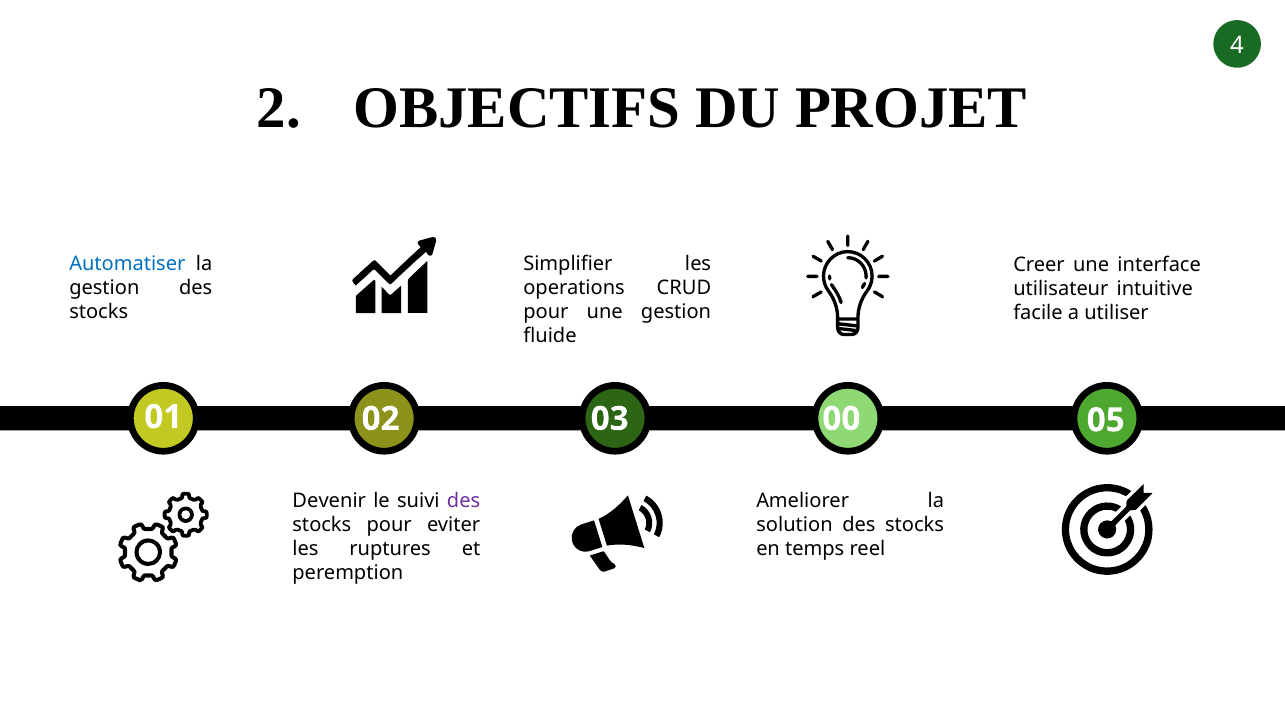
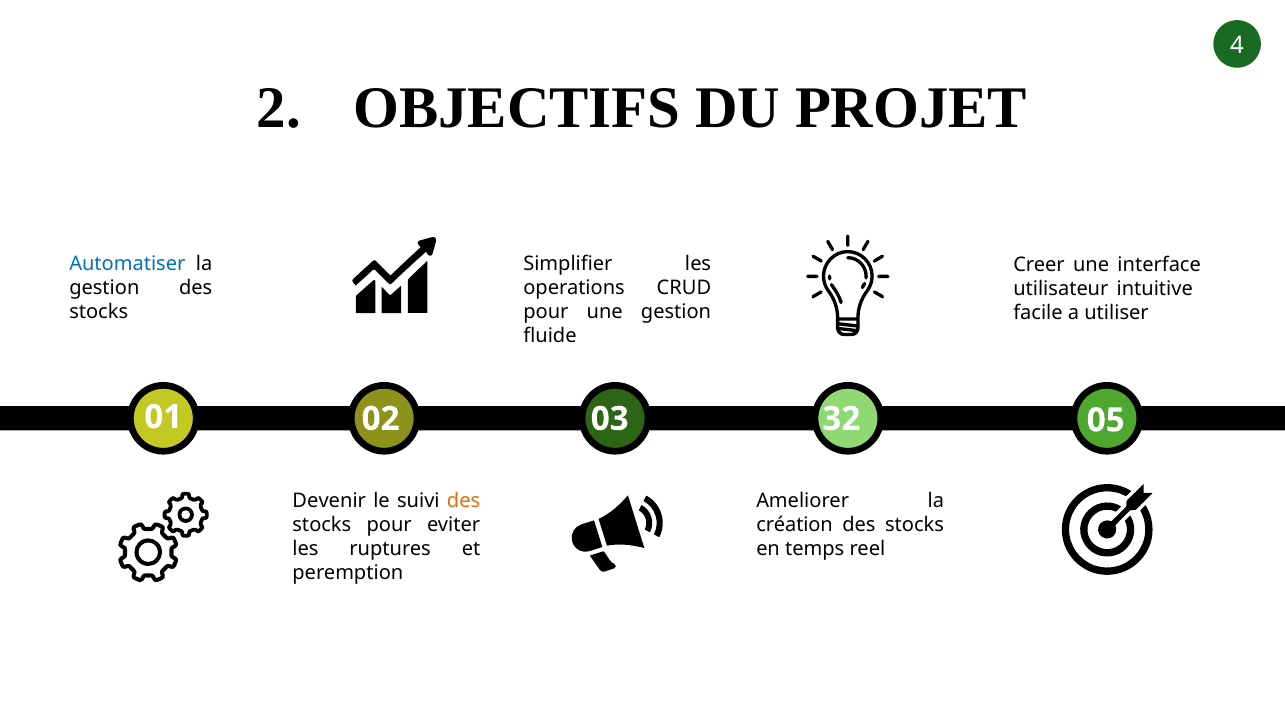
00: 00 -> 32
des at (464, 501) colour: purple -> orange
solution: solution -> création
